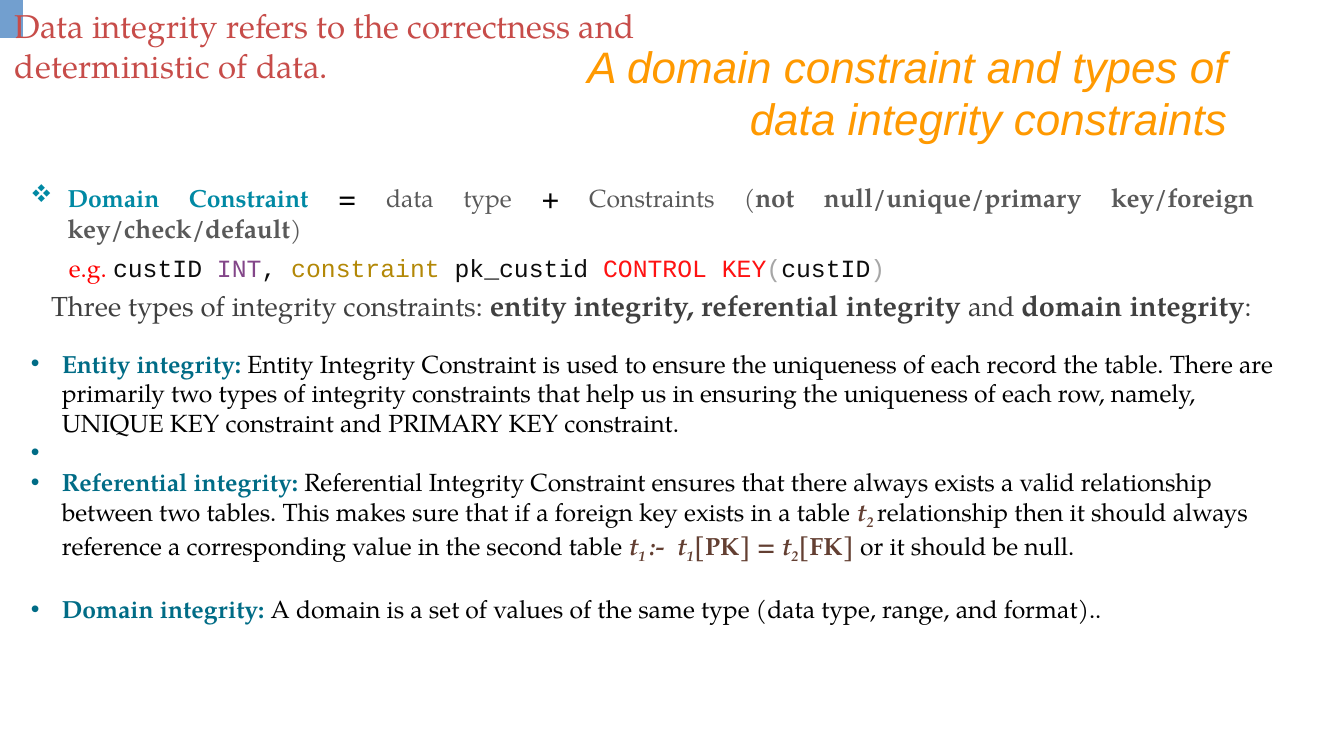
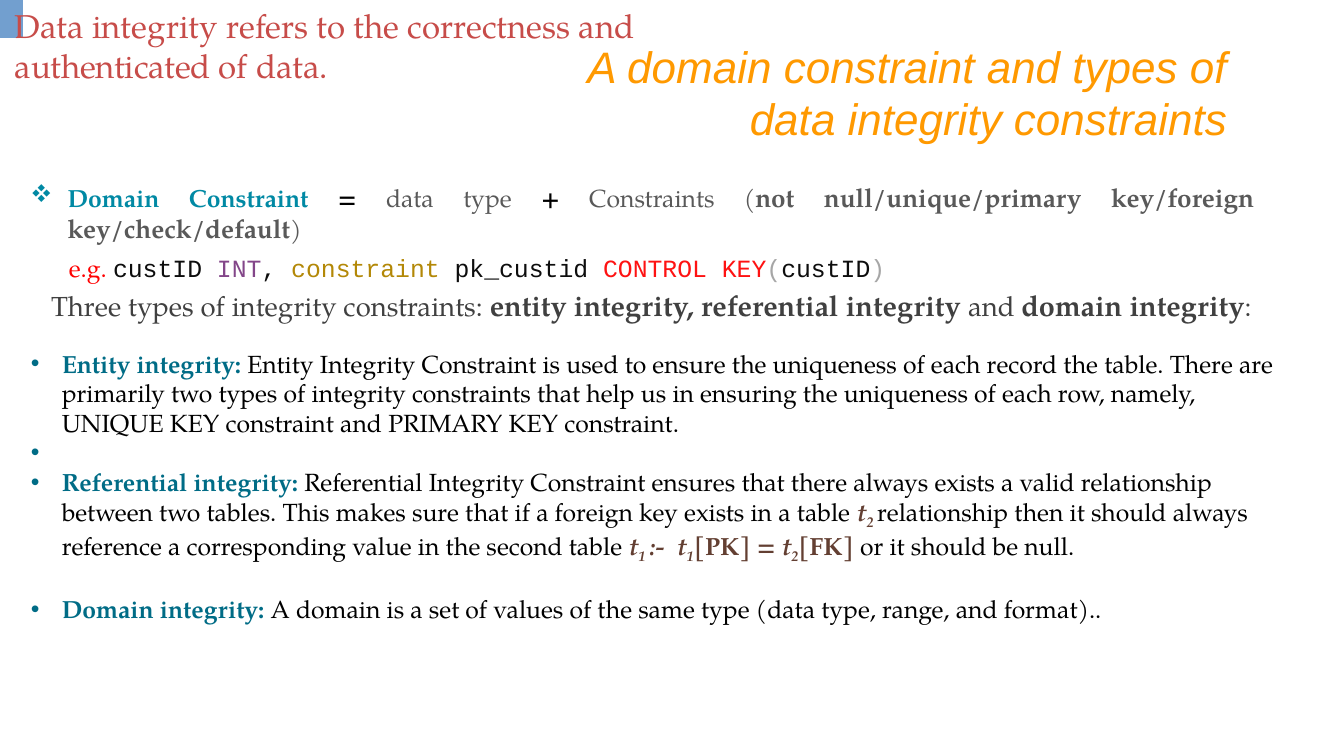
deterministic: deterministic -> authenticated
